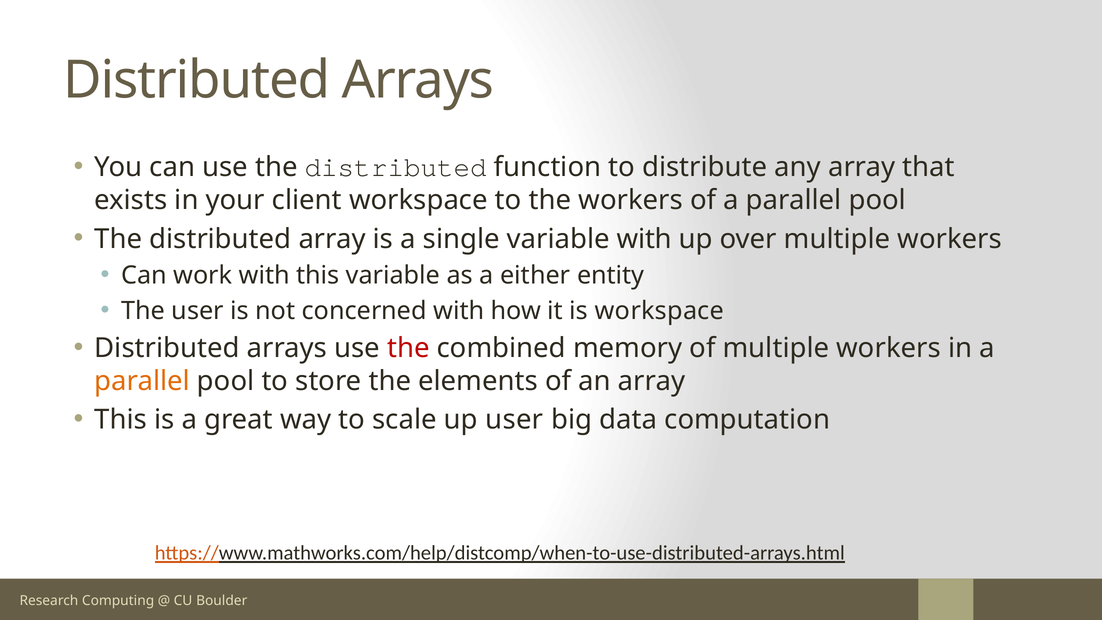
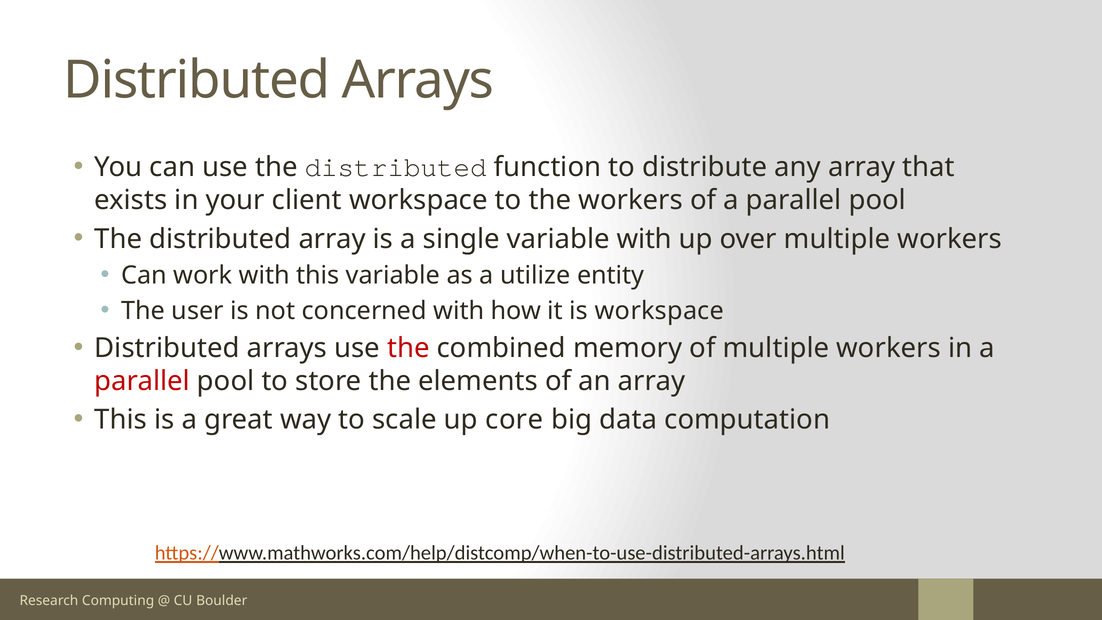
either: either -> utilize
parallel at (142, 381) colour: orange -> red
up user: user -> core
